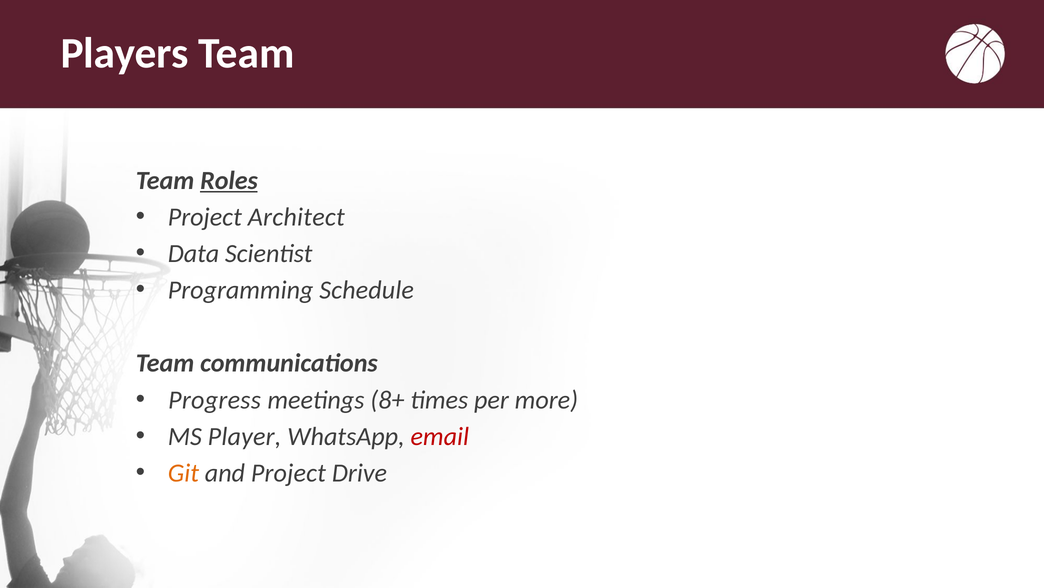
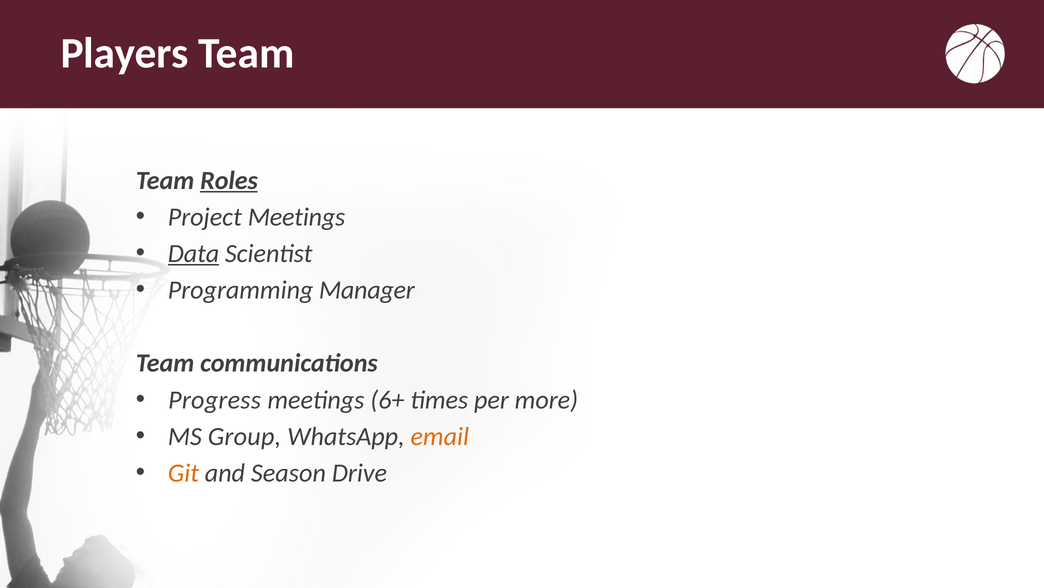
Project Architect: Architect -> Meetings
Data underline: none -> present
Schedule: Schedule -> Manager
8+: 8+ -> 6+
Player: Player -> Group
email colour: red -> orange
and Project: Project -> Season
